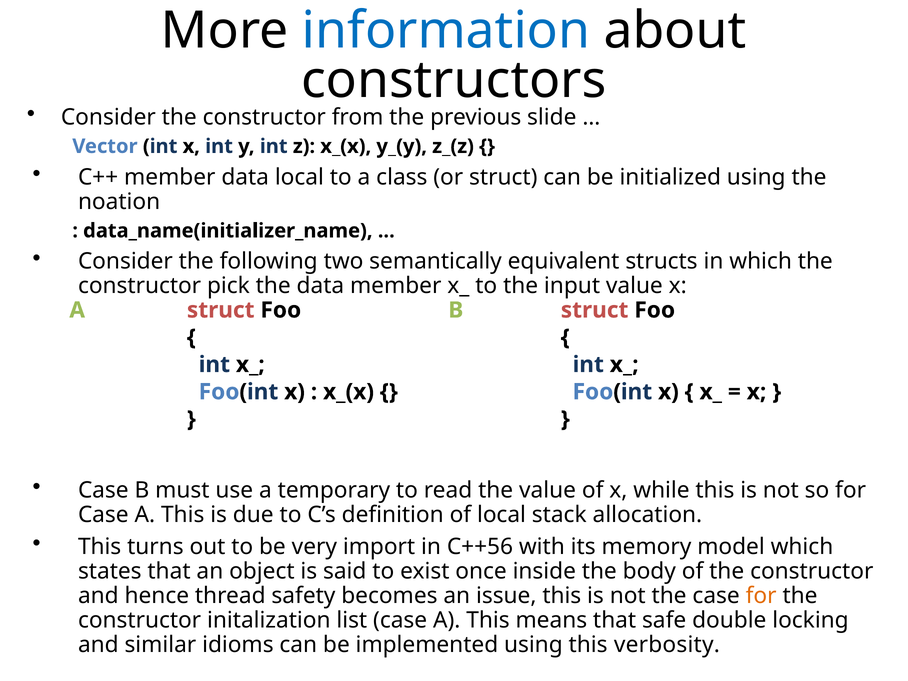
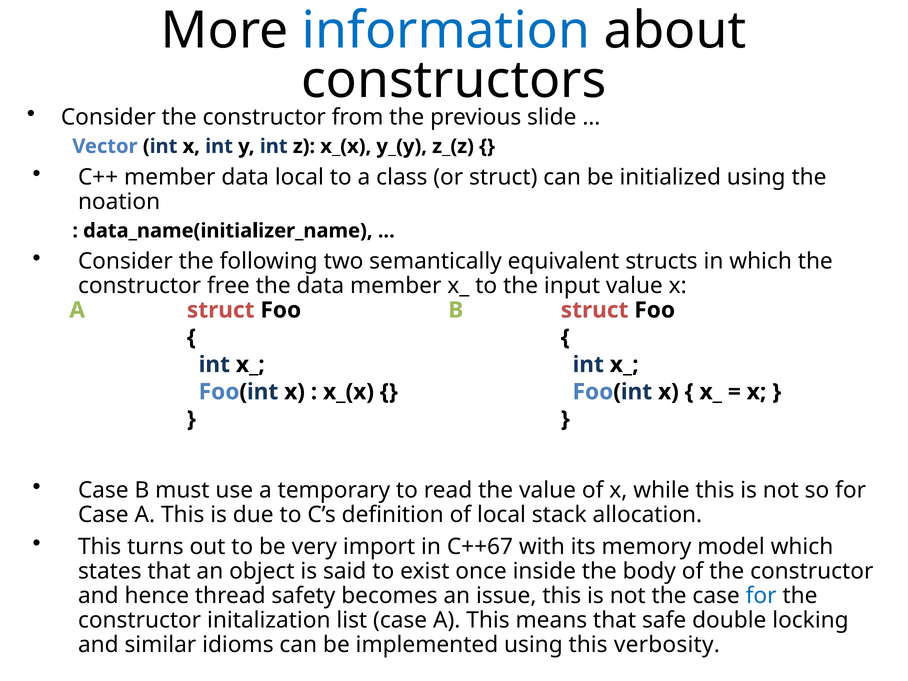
pick: pick -> free
C++56: C++56 -> C++67
for at (761, 596) colour: orange -> blue
